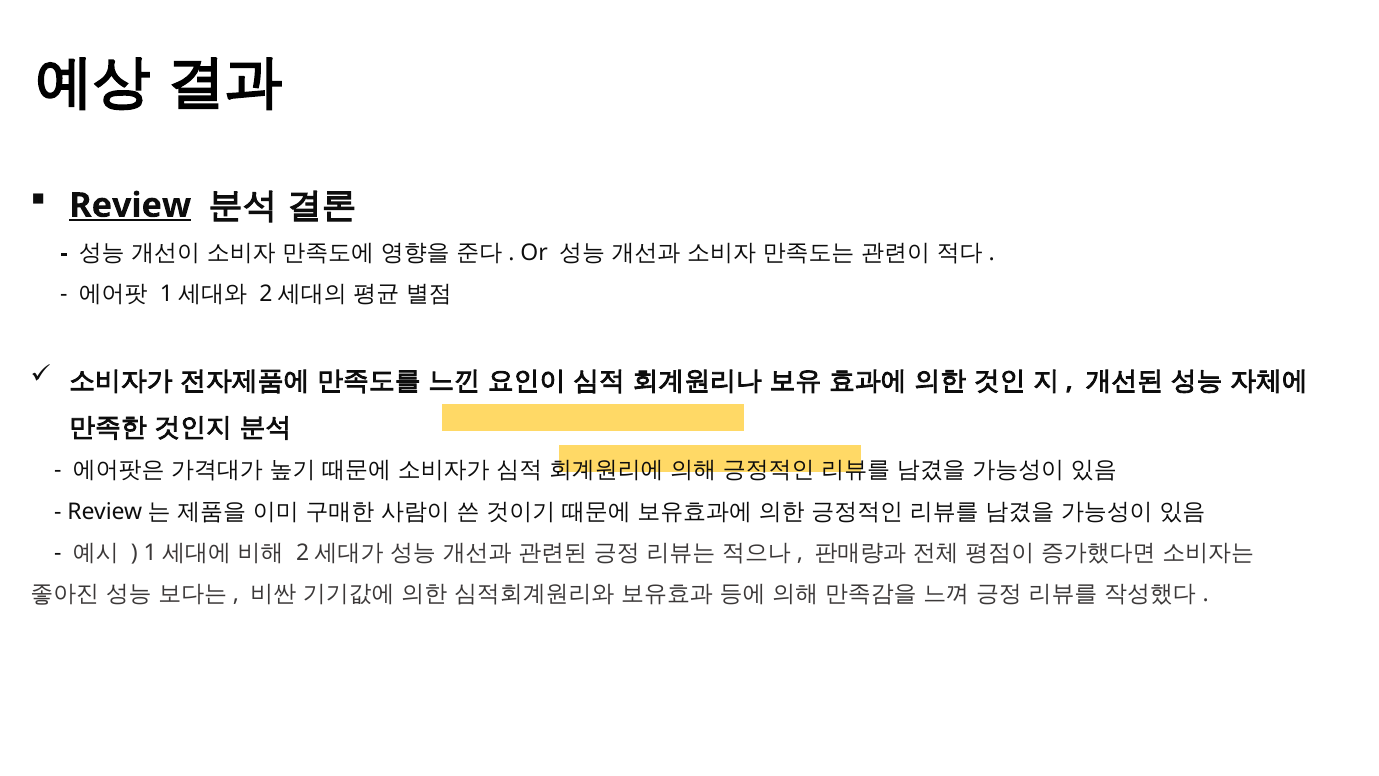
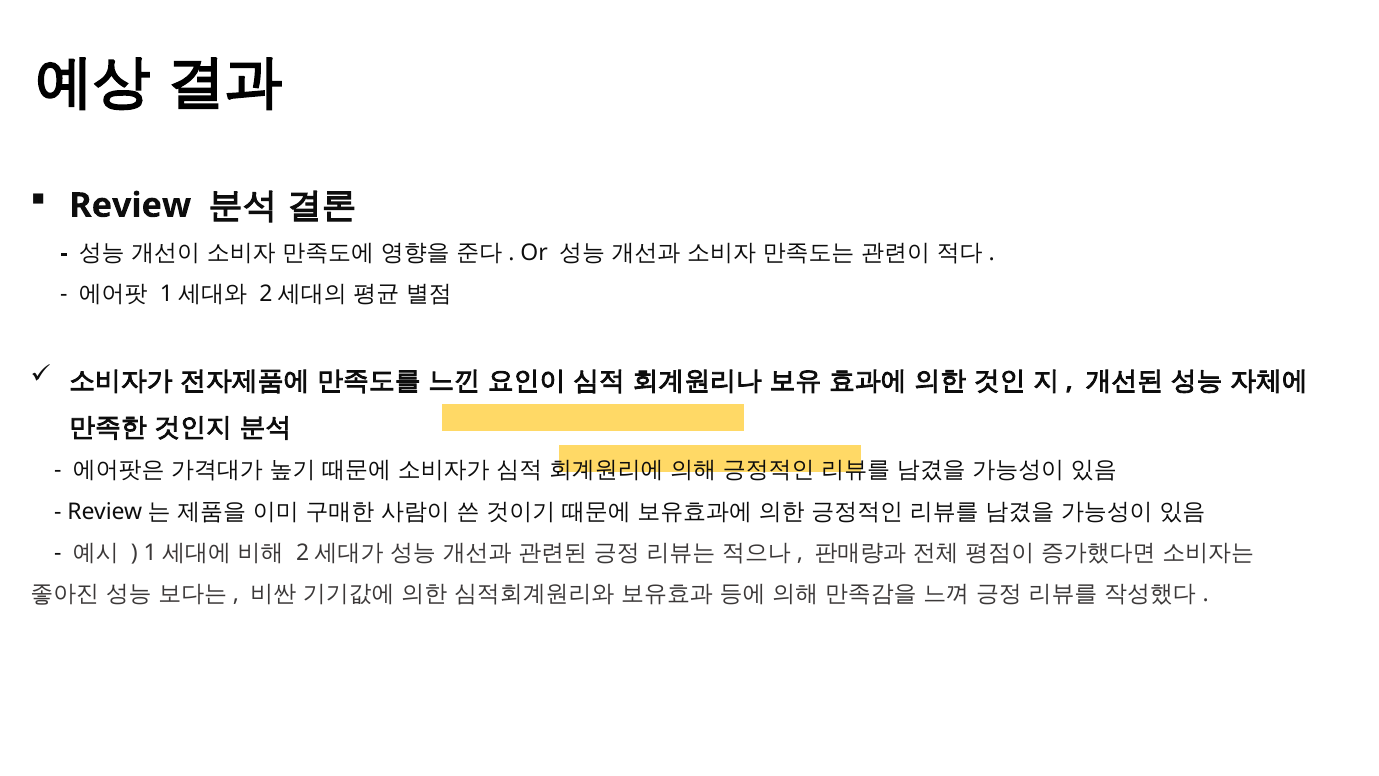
Review underline: present -> none
